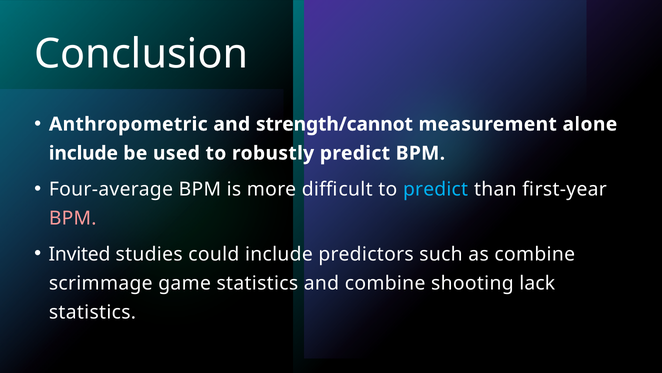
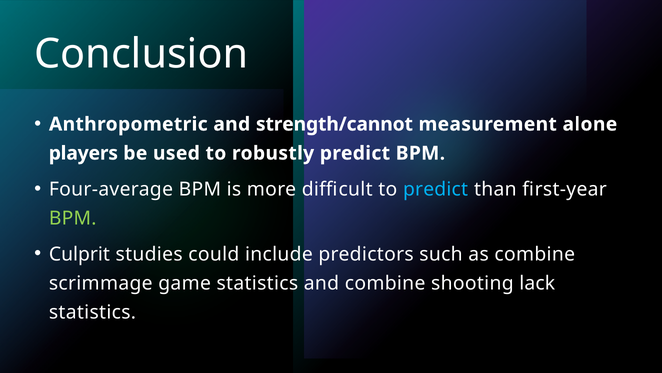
include at (83, 153): include -> players
BPM at (73, 218) colour: pink -> light green
Invited: Invited -> Culprit
